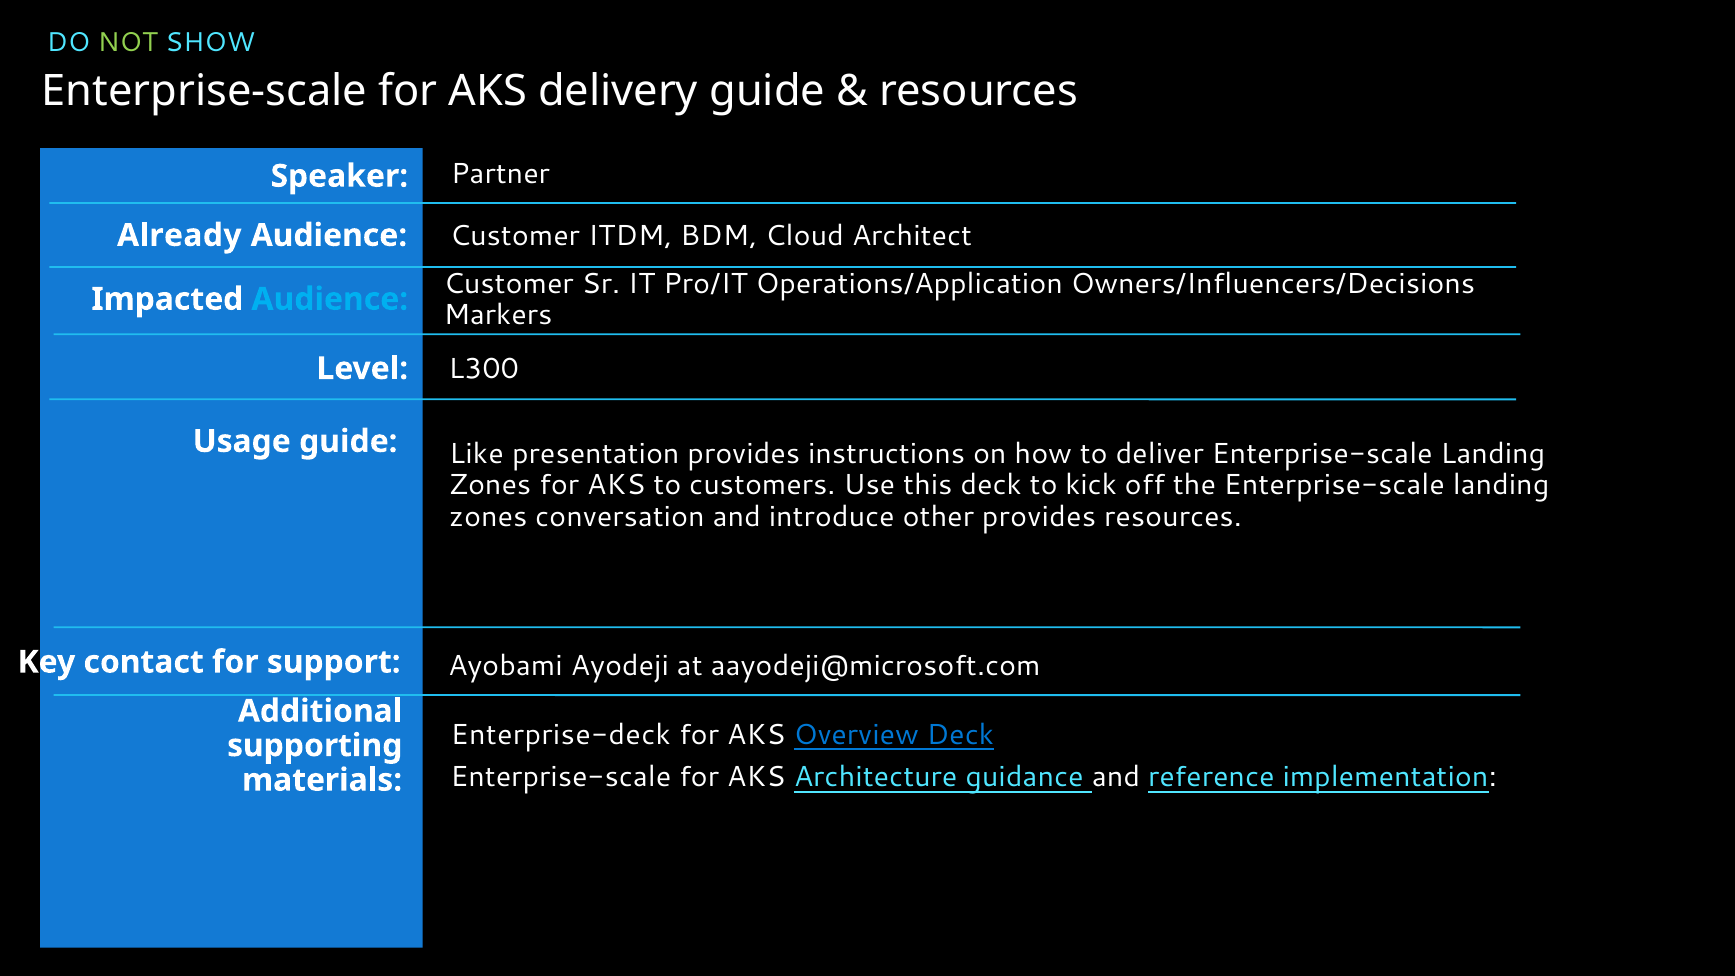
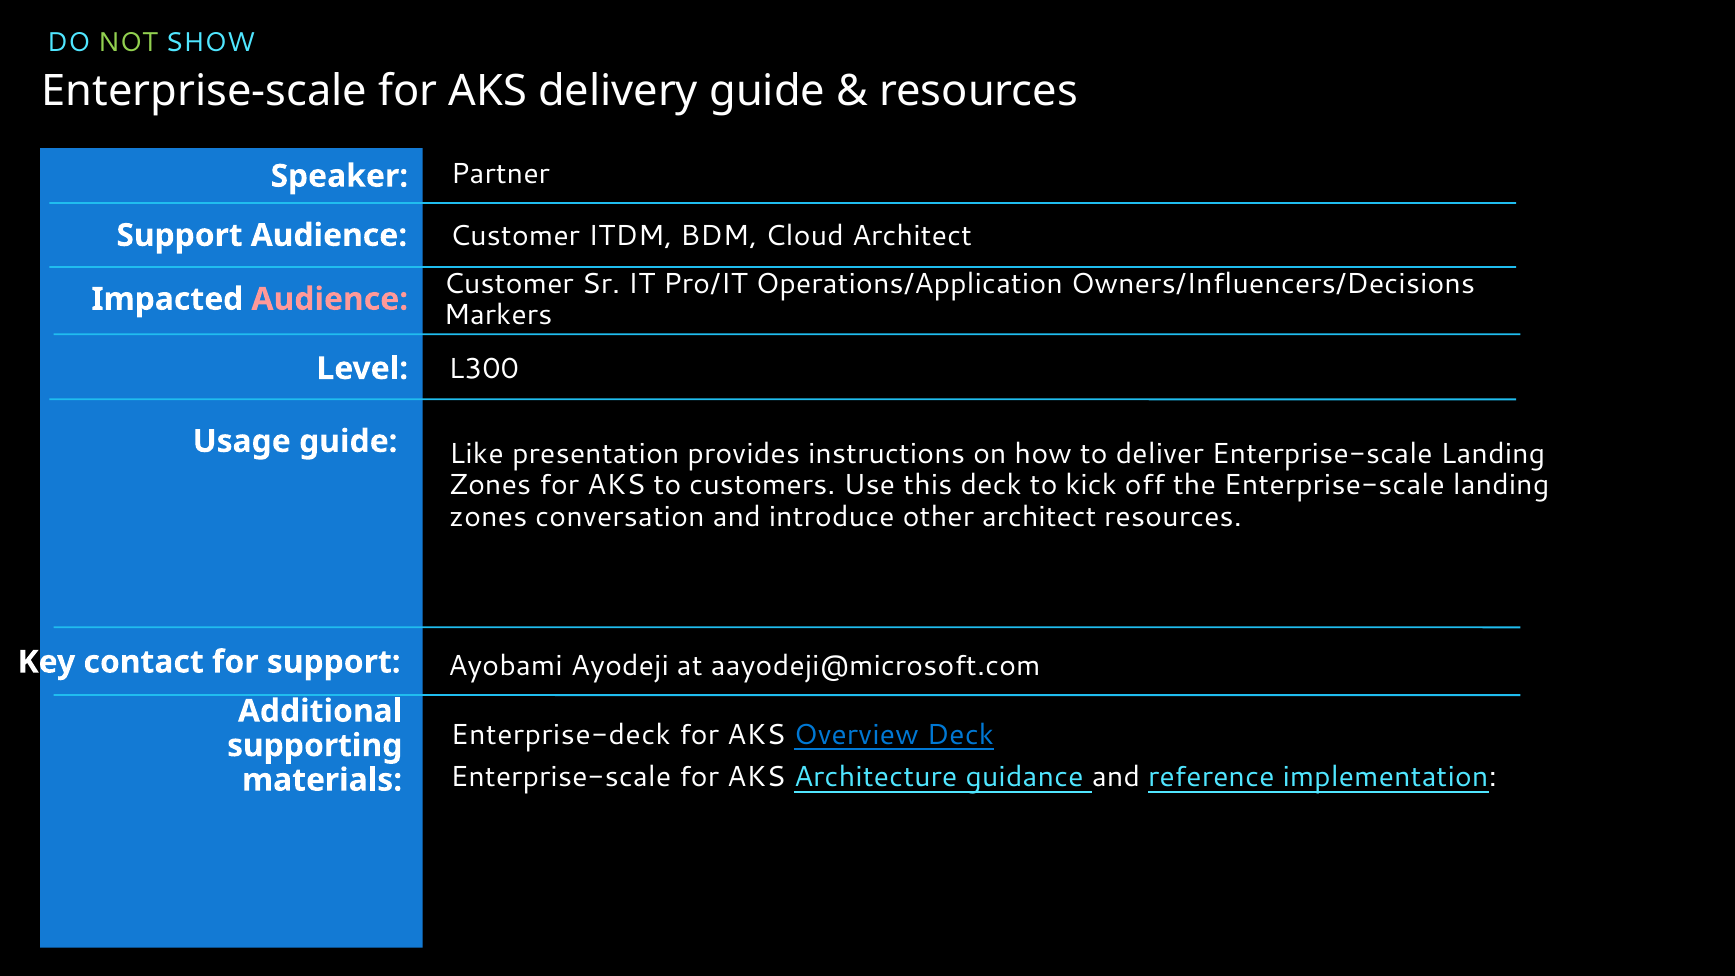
Already at (179, 235): Already -> Support
Audience at (330, 299) colour: light blue -> pink
other provides: provides -> architect
